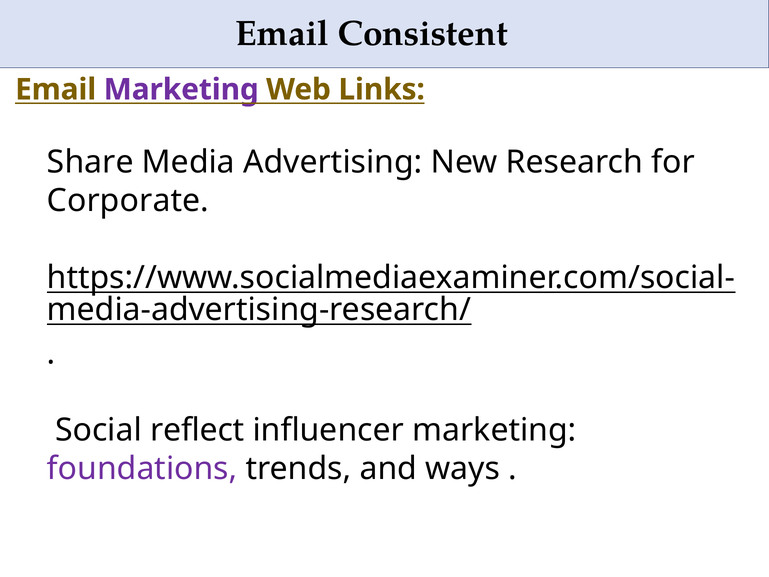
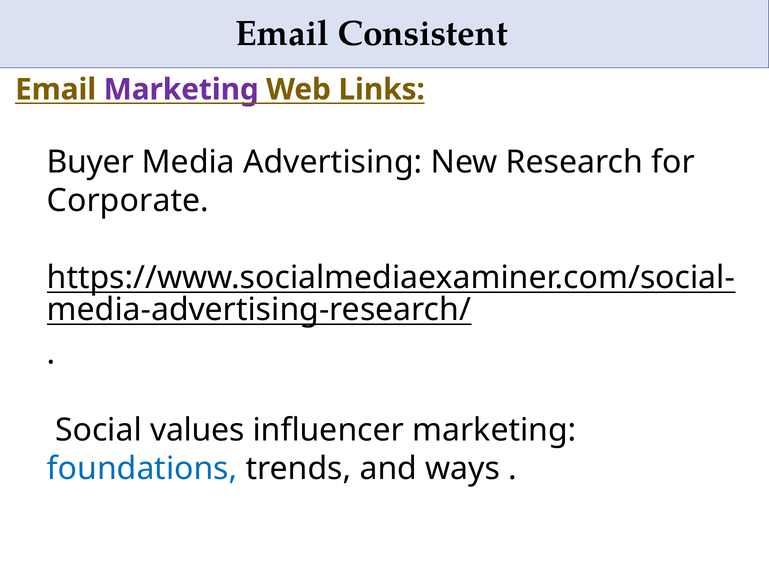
Share: Share -> Buyer
reflect: reflect -> values
foundations colour: purple -> blue
